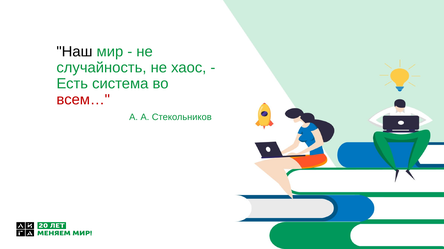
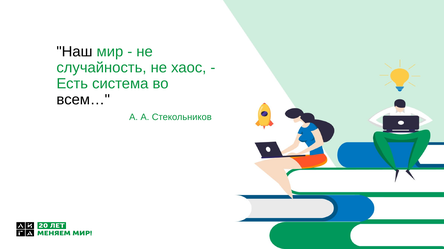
всем… colour: red -> black
